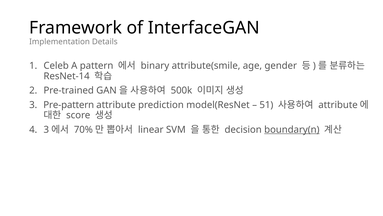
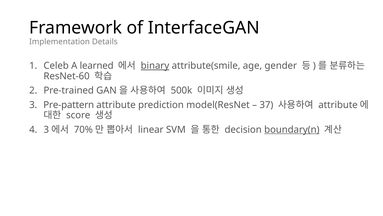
pattern: pattern -> learned
binary underline: none -> present
ResNet-14: ResNet-14 -> ResNet-60
51: 51 -> 37
